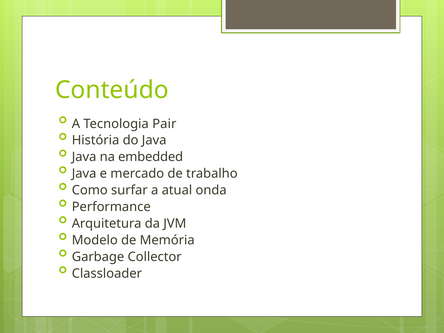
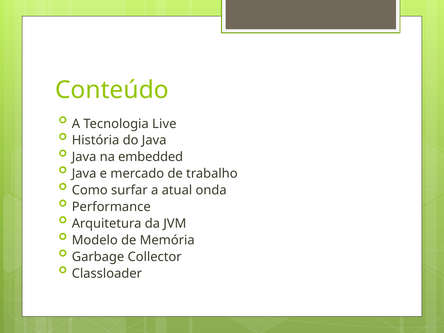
Pair: Pair -> Live
